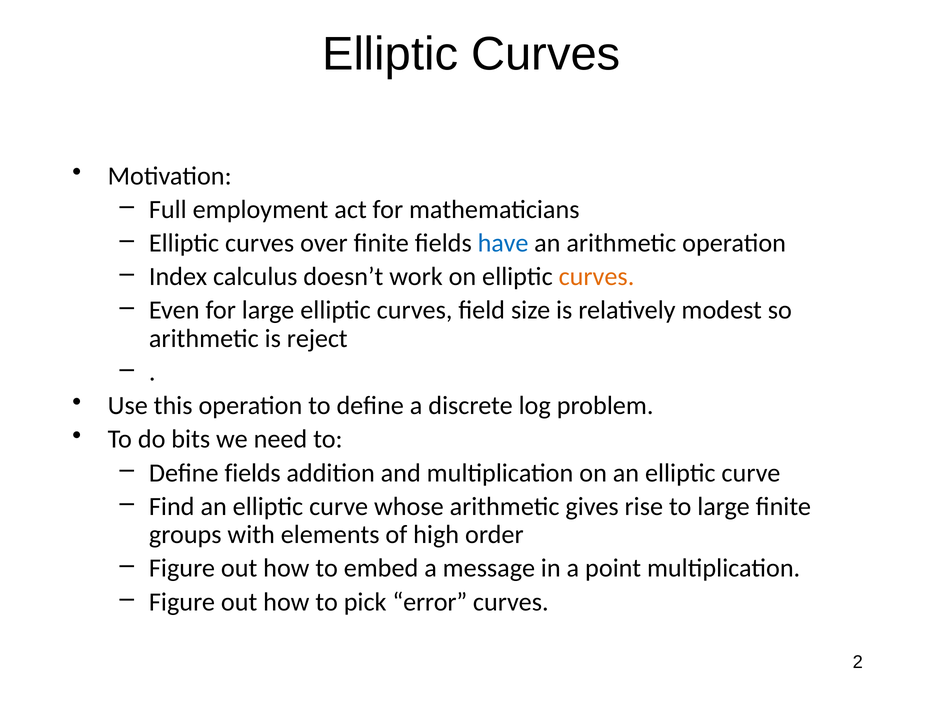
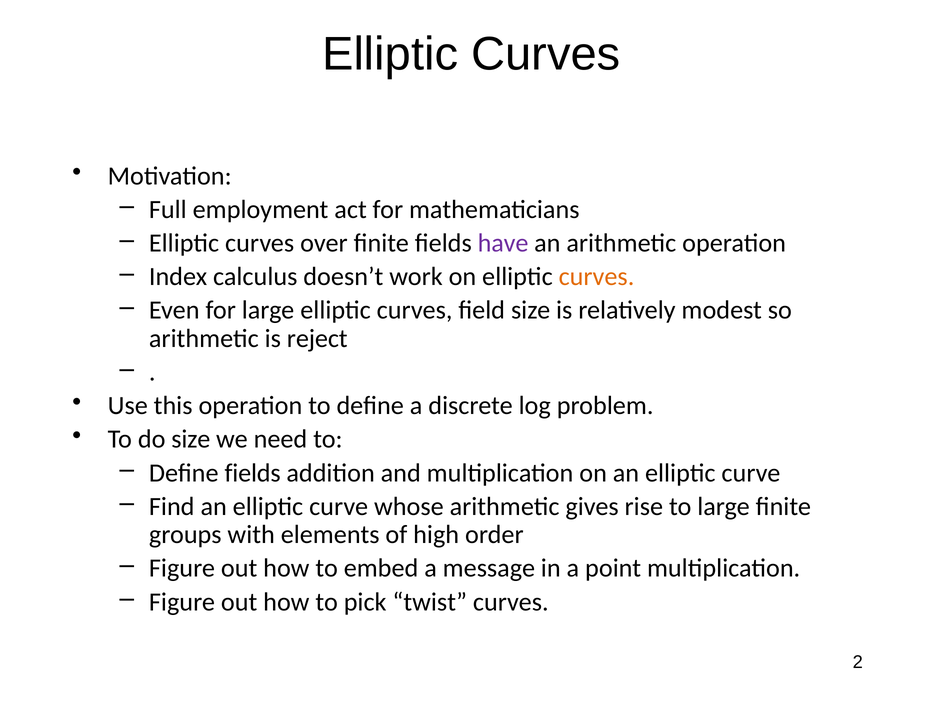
have colour: blue -> purple
do bits: bits -> size
error: error -> twist
